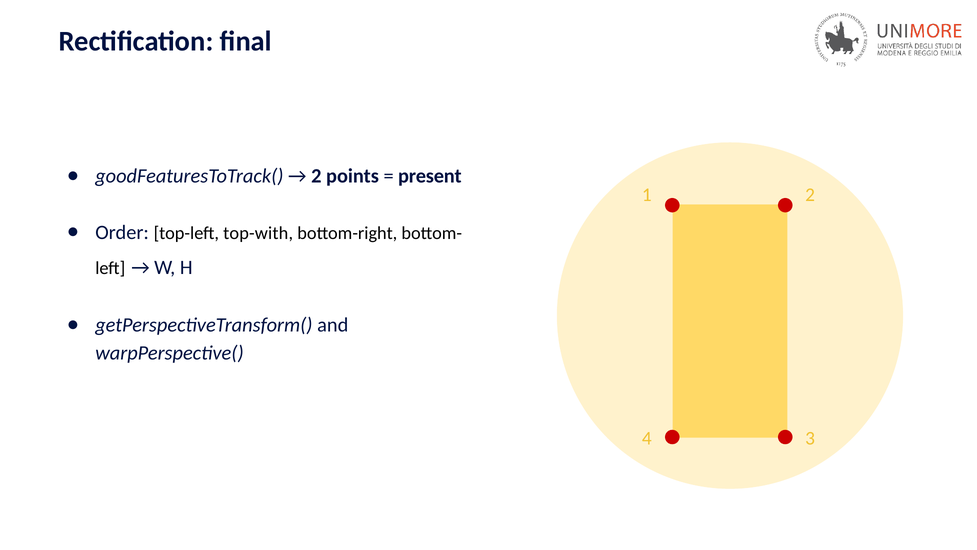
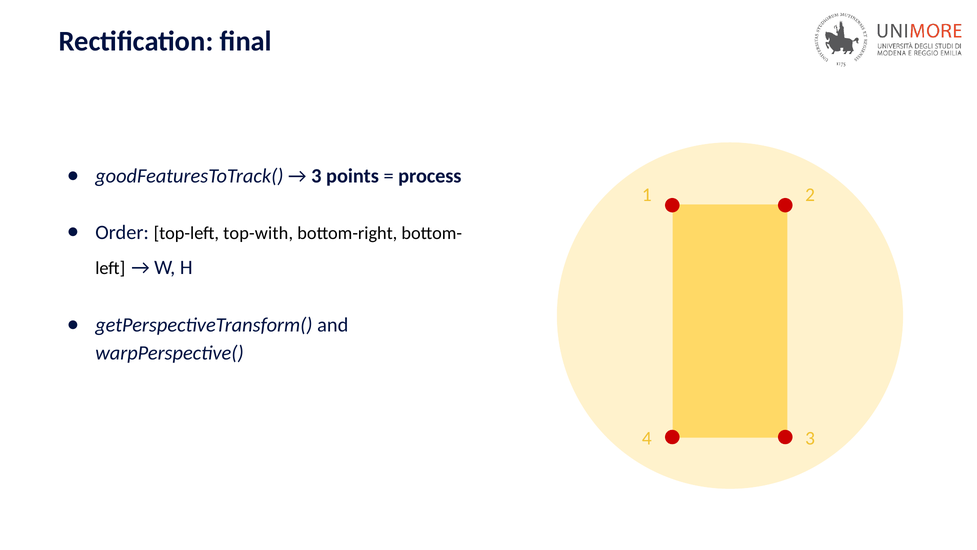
2 at (316, 176): 2 -> 3
present: present -> process
